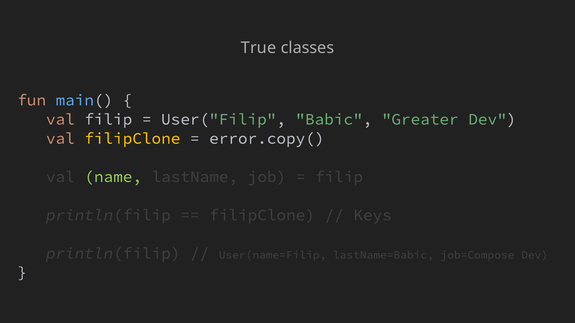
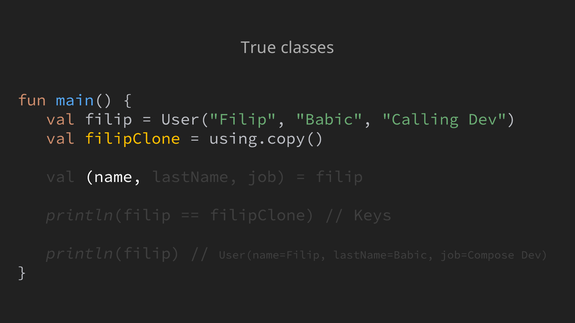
Greater: Greater -> Calling
error.copy(: error.copy( -> using.copy(
name colour: light green -> white
